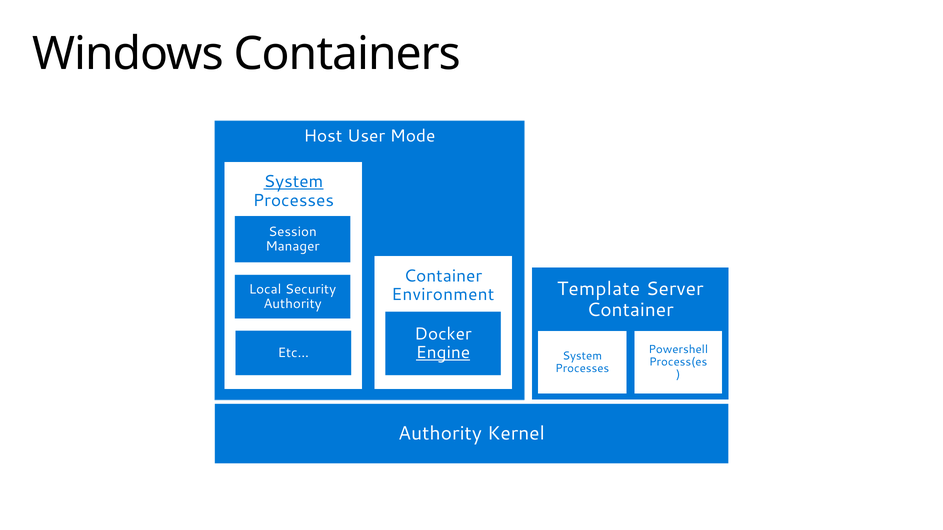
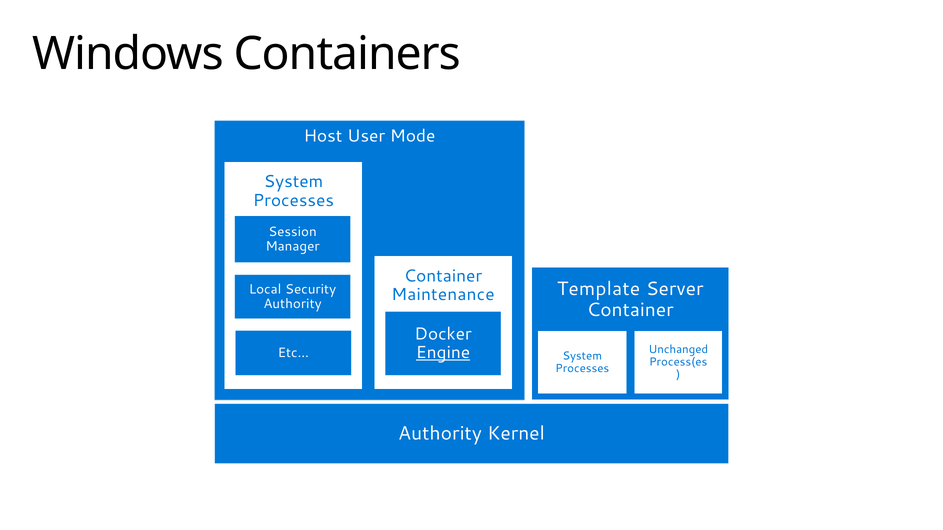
System at (294, 182) underline: present -> none
Environment: Environment -> Maintenance
Powershell: Powershell -> Unchanged
